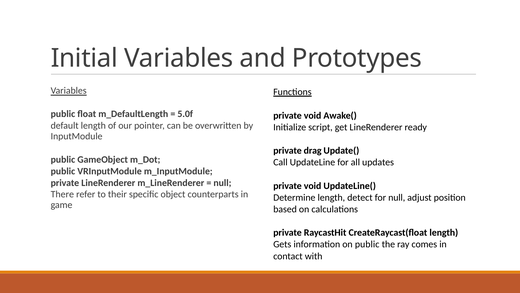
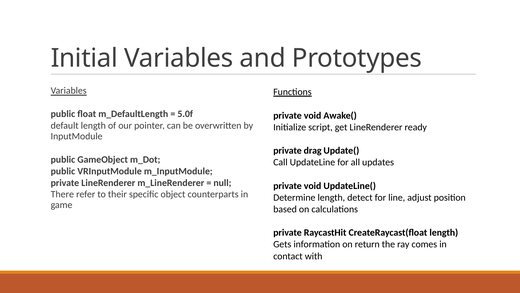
for null: null -> line
on public: public -> return
